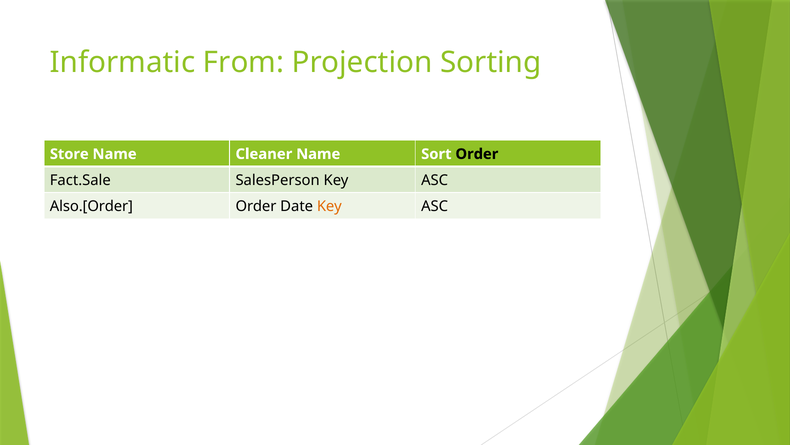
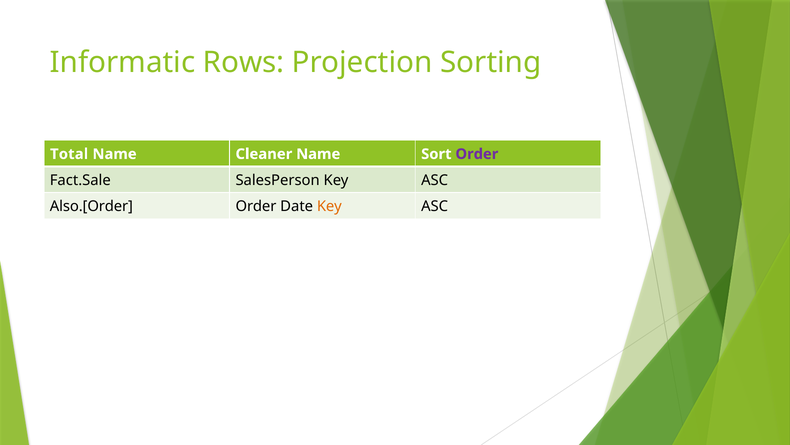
From: From -> Rows
Store: Store -> Total
Order at (477, 154) colour: black -> purple
